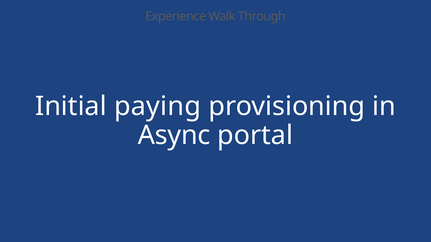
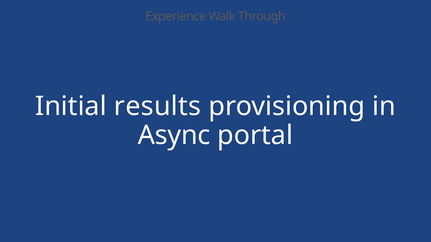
paying: paying -> results
